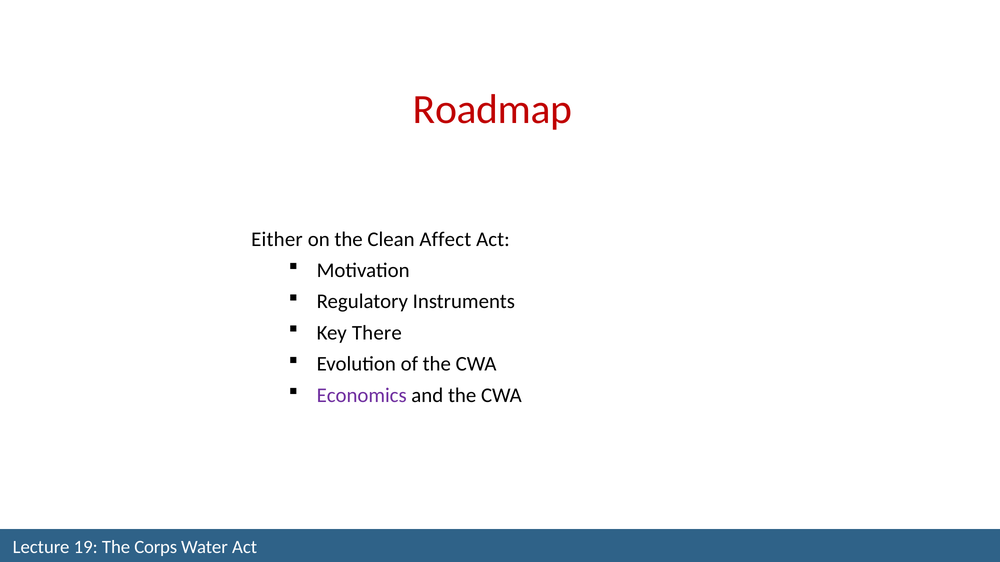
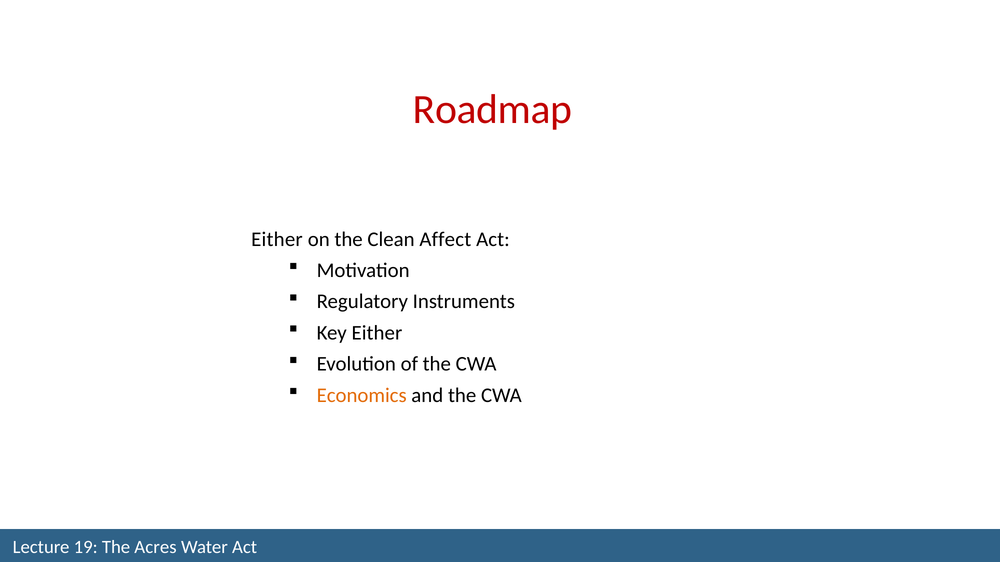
Key There: There -> Either
Economics colour: purple -> orange
Corps: Corps -> Acres
